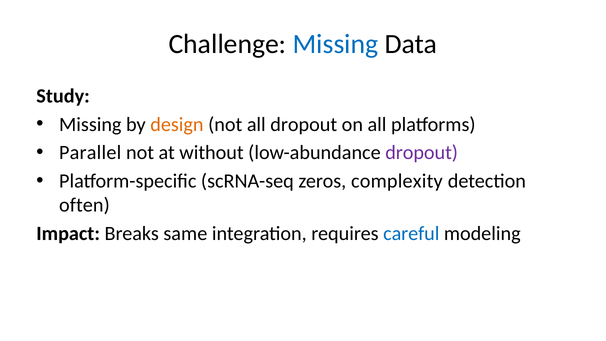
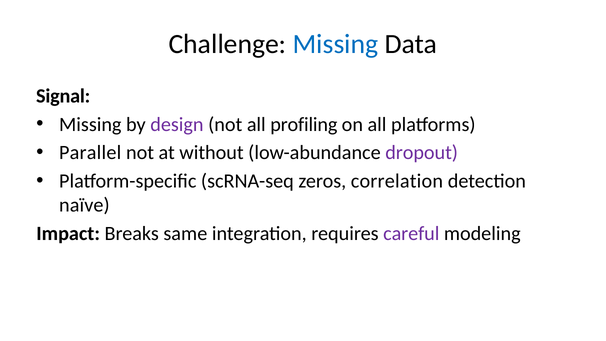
Study: Study -> Signal
design colour: orange -> purple
all dropout: dropout -> profiling
complexity: complexity -> correlation
often: often -> naïve
careful colour: blue -> purple
